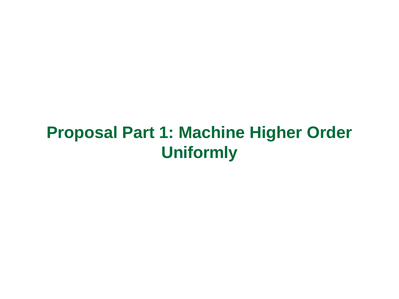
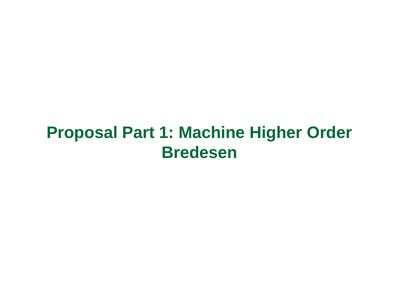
Uniformly: Uniformly -> Bredesen
